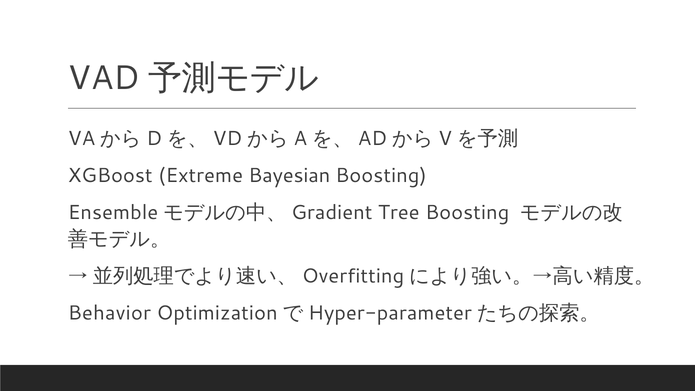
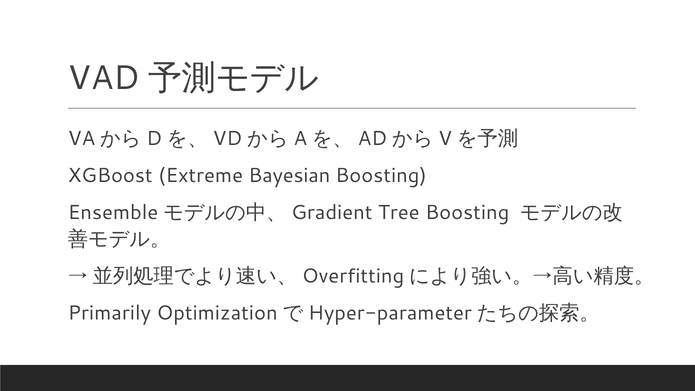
Behavior: Behavior -> Primarily
